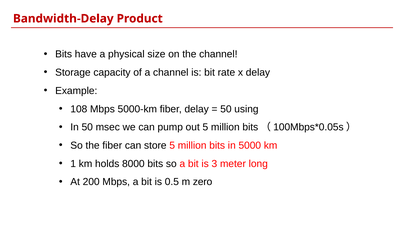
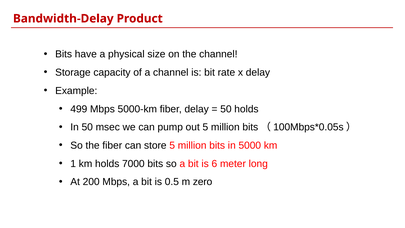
108: 108 -> 499
50 using: using -> holds
8000: 8000 -> 7000
3: 3 -> 6
